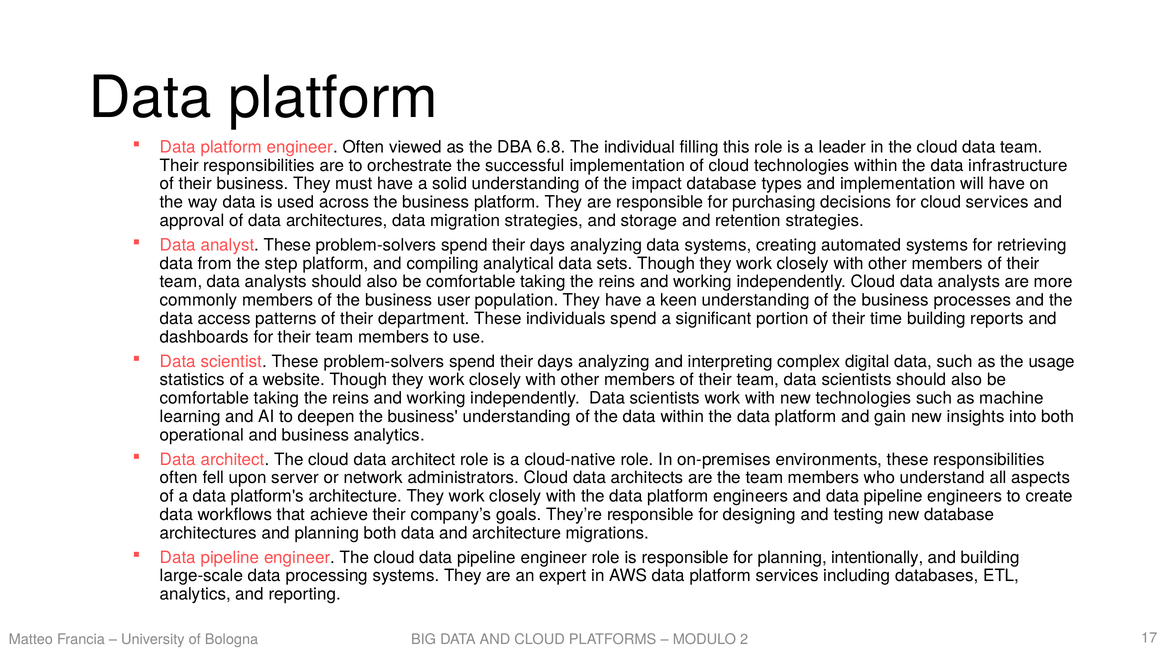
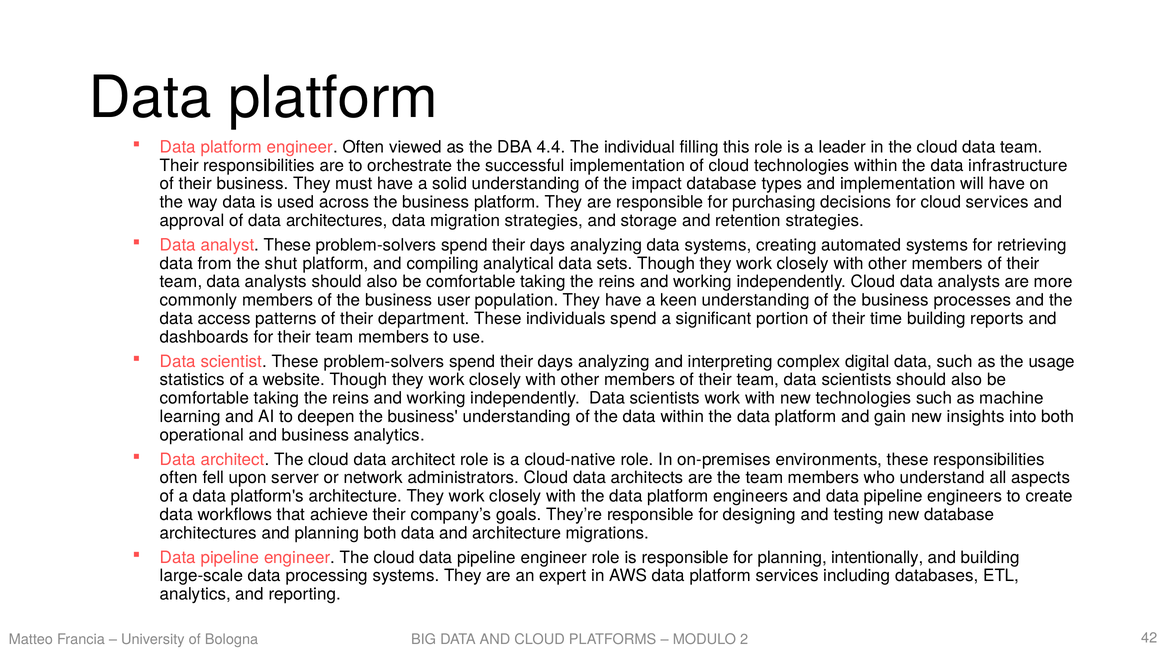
6.8: 6.8 -> 4.4
step: step -> shut
17: 17 -> 42
